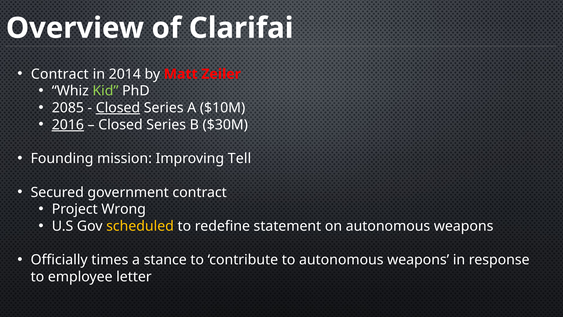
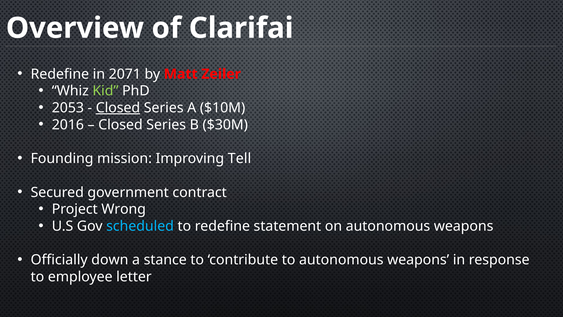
Contract at (60, 74): Contract -> Redefine
2014: 2014 -> 2071
2085: 2085 -> 2053
2016 underline: present -> none
scheduled colour: yellow -> light blue
times: times -> down
